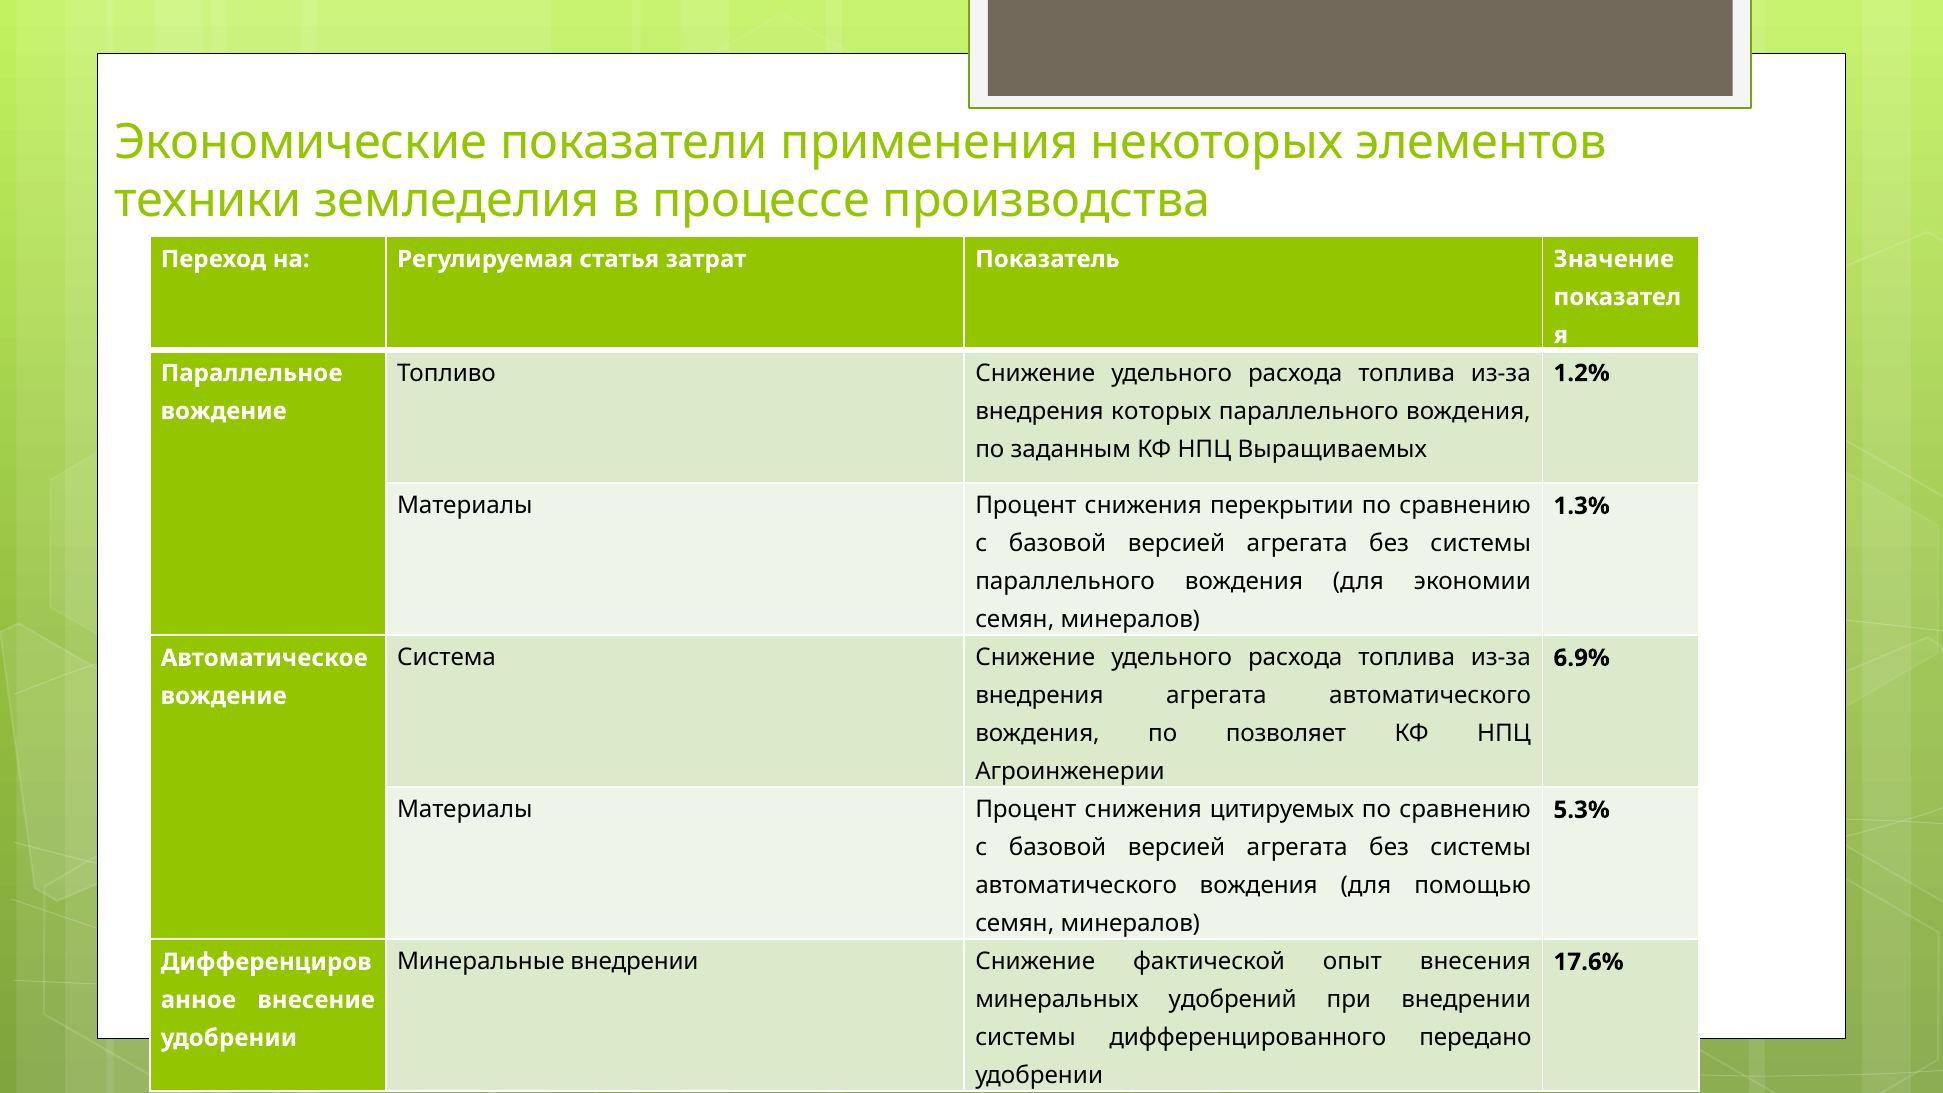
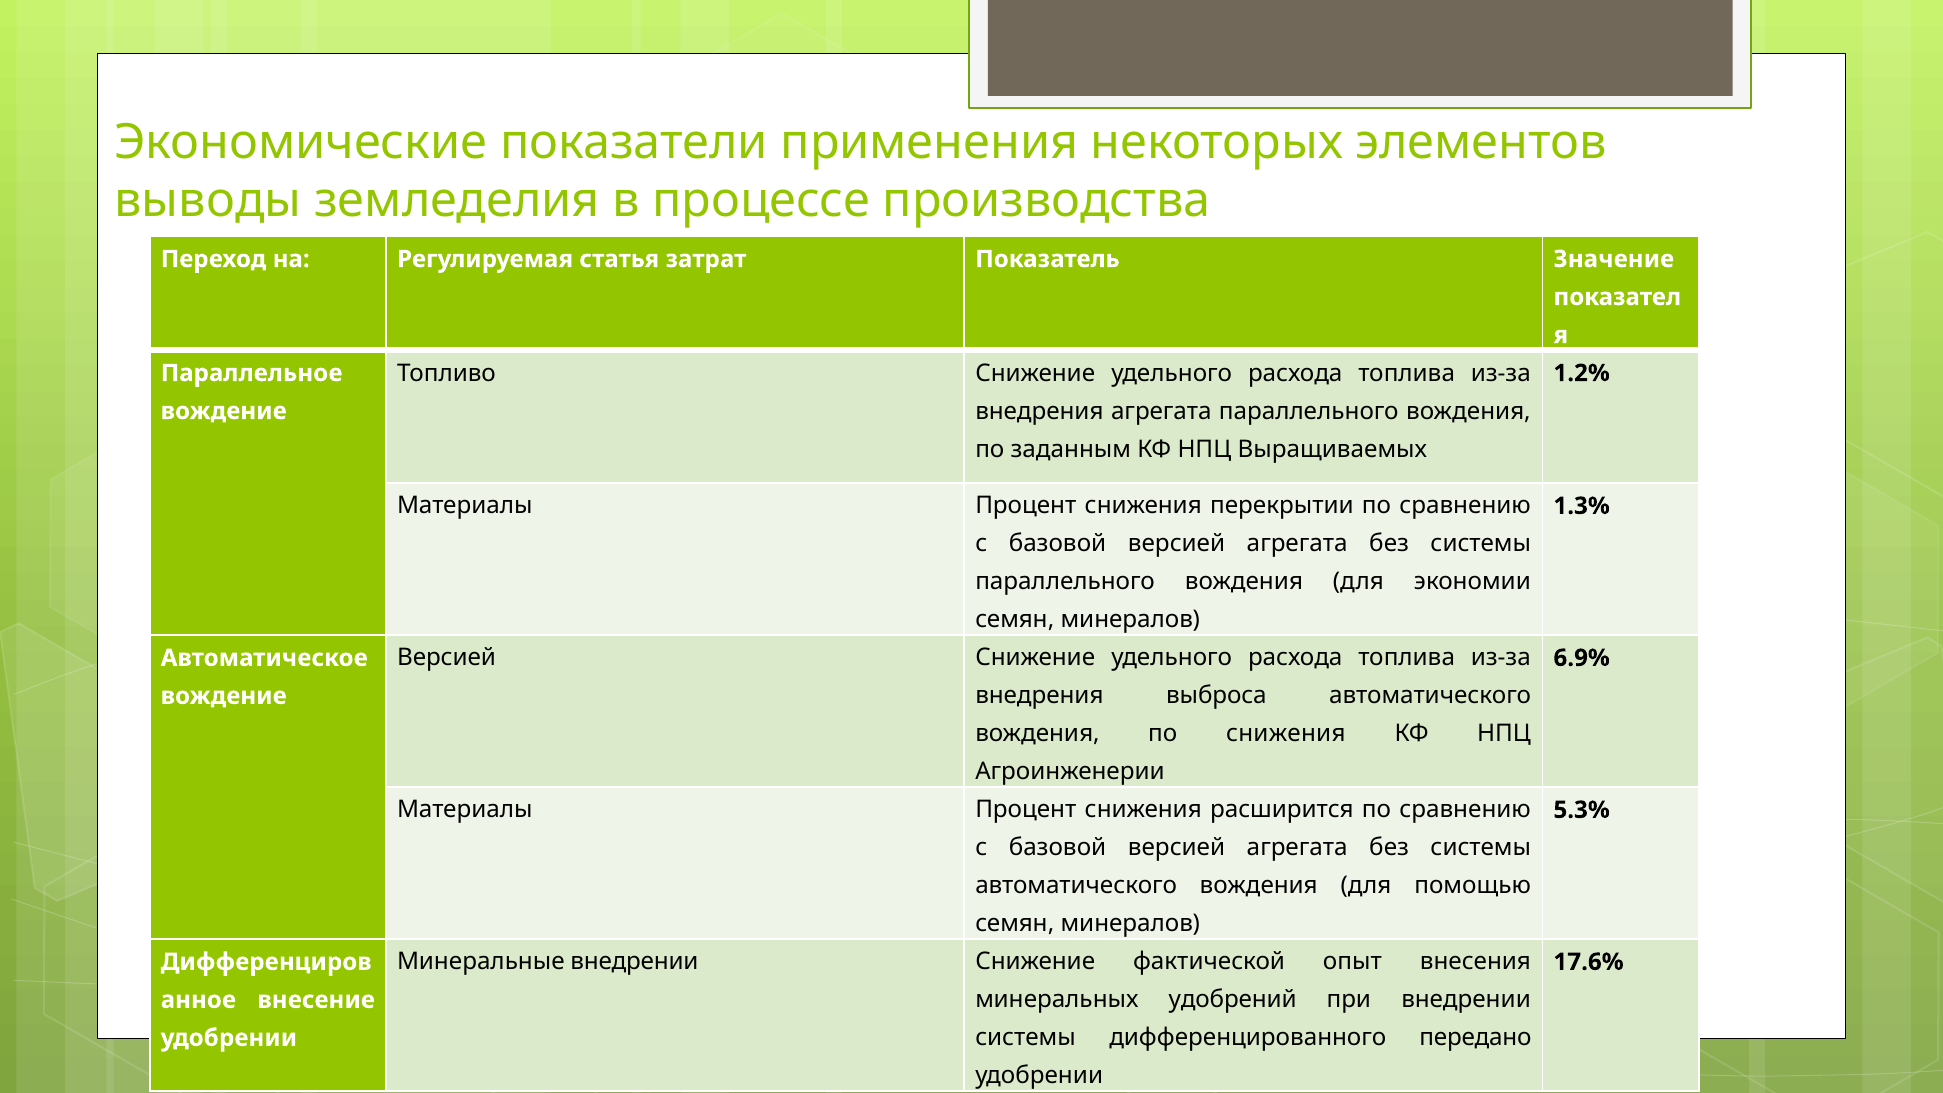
техники: техники -> выводы
внедрения которых: которых -> агрегата
Система at (447, 658): Система -> Версией
внедрения агрегата: агрегата -> выброса
по позволяет: позволяет -> снижения
цитируемых: цитируемых -> расширится
